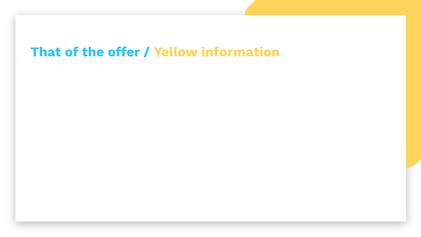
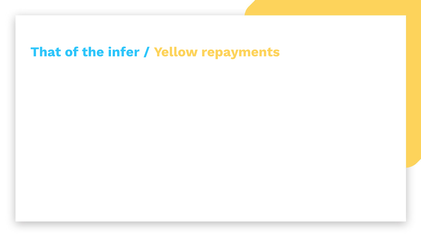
offer: offer -> infer
information: information -> repayments
